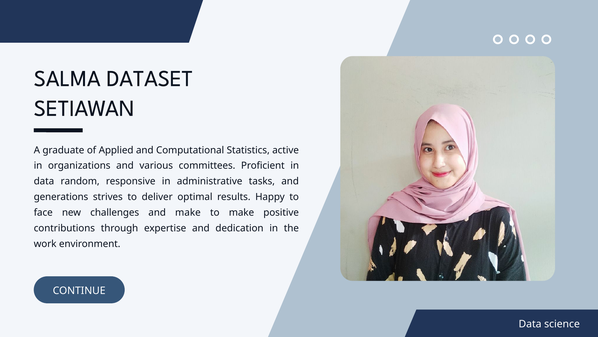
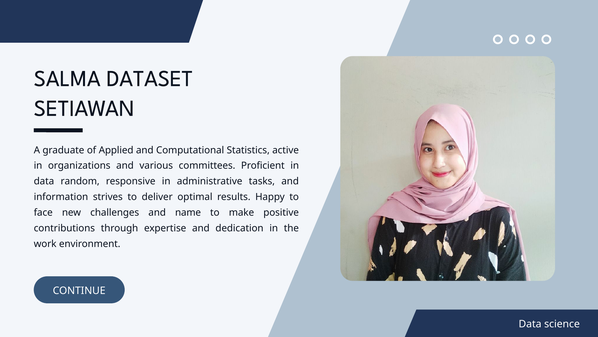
generations: generations -> information
and make: make -> name
